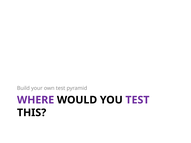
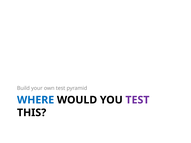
WHERE colour: purple -> blue
